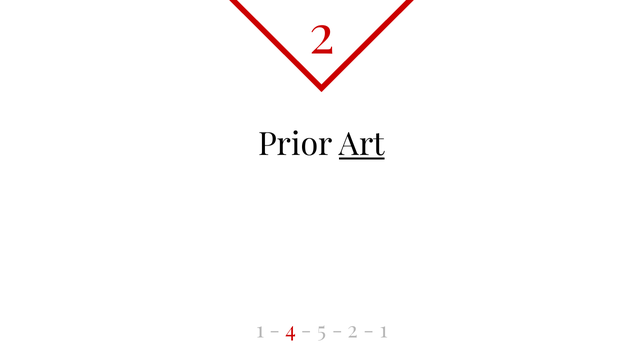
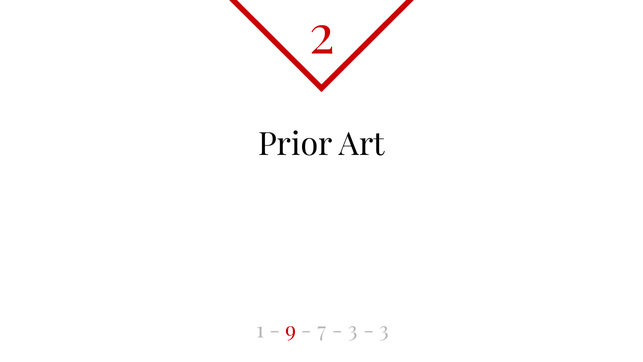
Art underline: present -> none
4: 4 -> 9
5: 5 -> 7
2 at (353, 330): 2 -> 3
1 at (384, 330): 1 -> 3
